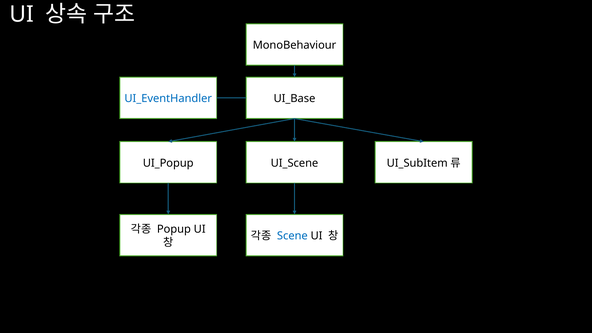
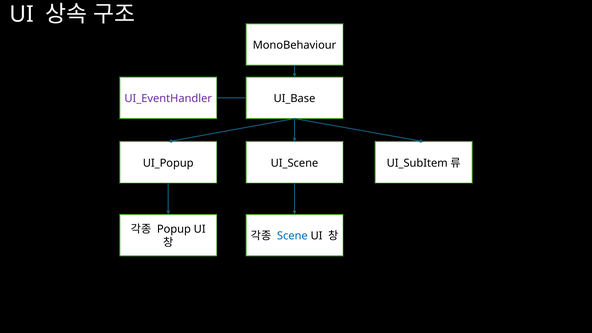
UI_EventHandler colour: blue -> purple
